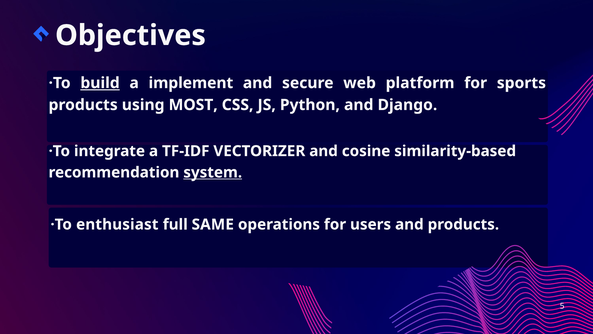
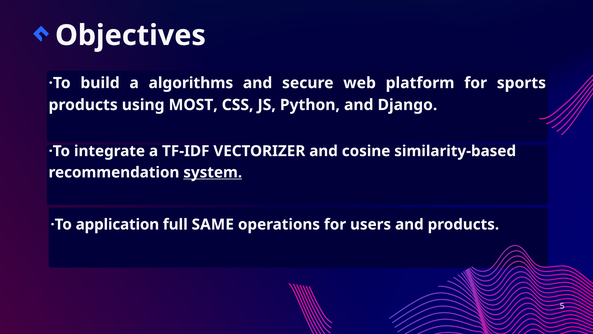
build underline: present -> none
implement: implement -> algorithms
enthusiast: enthusiast -> application
